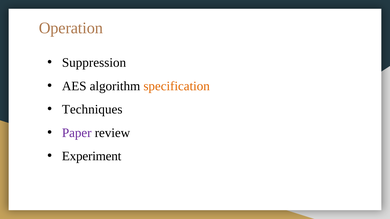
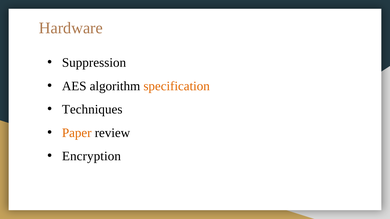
Operation: Operation -> Hardware
Paper colour: purple -> orange
Experiment: Experiment -> Encryption
